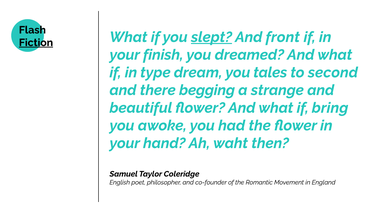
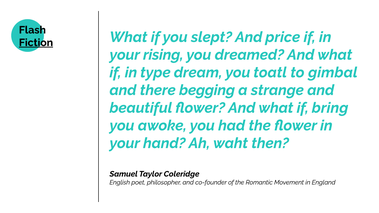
slept underline: present -> none
front: front -> price
finish: finish -> rising
tales: tales -> toatl
second: second -> gimbal
